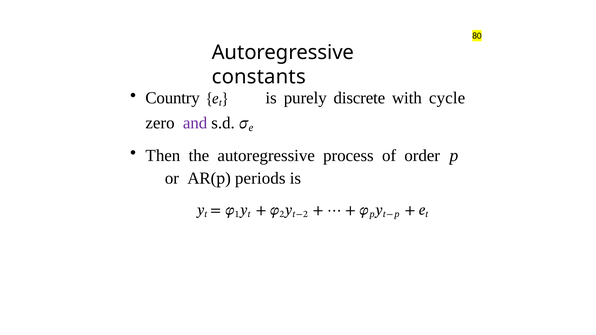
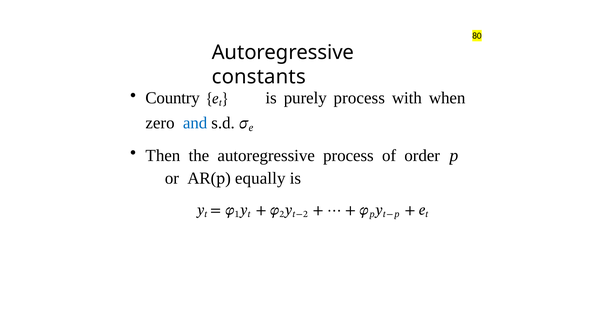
purely discrete: discrete -> process
cycle: cycle -> when
and colour: purple -> blue
periods: periods -> equally
